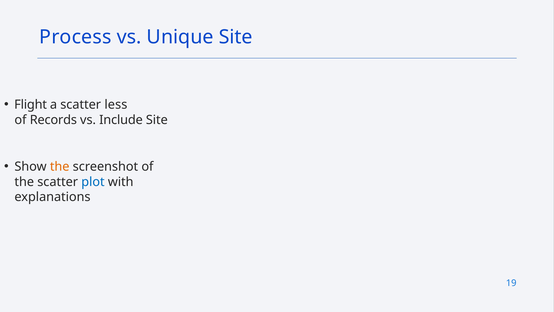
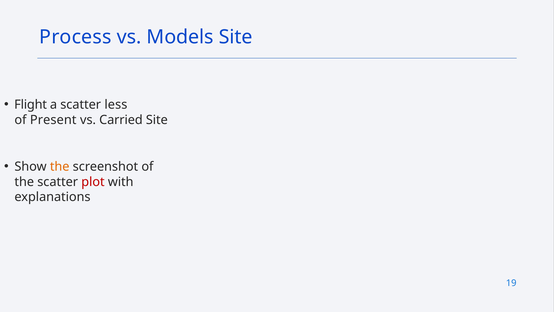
Unique: Unique -> Models
Records: Records -> Present
Include: Include -> Carried
plot colour: blue -> red
